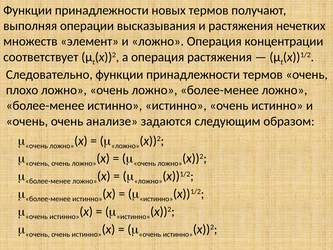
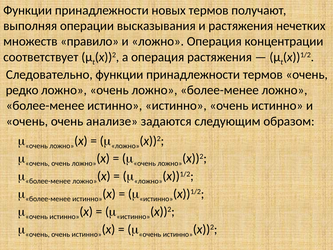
элемент: элемент -> правило
плохо: плохо -> редко
